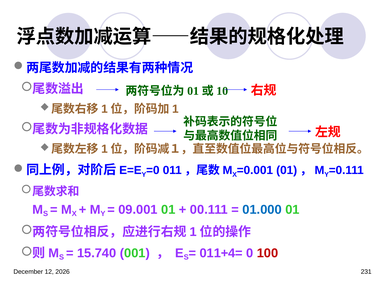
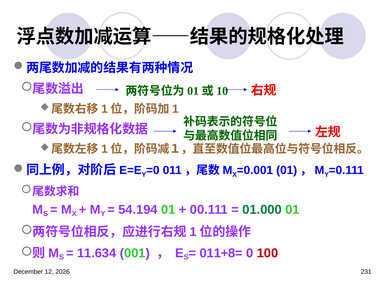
09.001: 09.001 -> 54.194
01.000 colour: blue -> green
15.740: 15.740 -> 11.634
011+4=: 011+4= -> 011+8=
